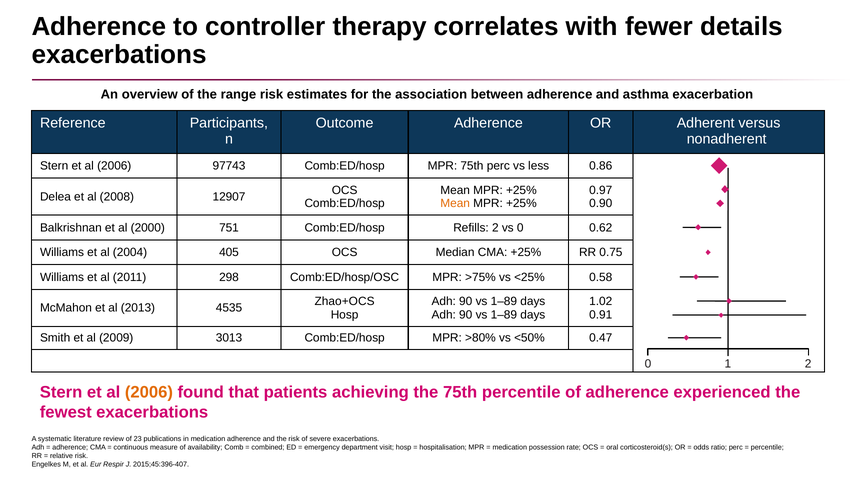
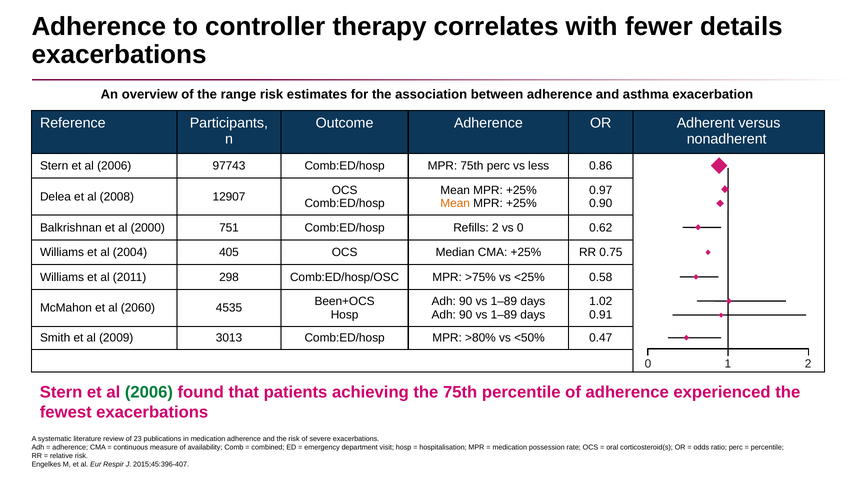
Zhao+OCS: Zhao+OCS -> Been+OCS
2013: 2013 -> 2060
2006 at (149, 392) colour: orange -> green
